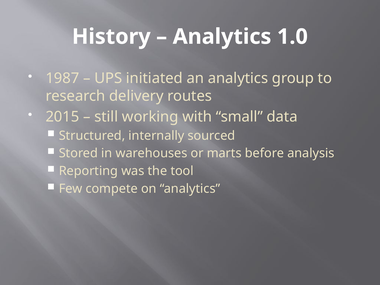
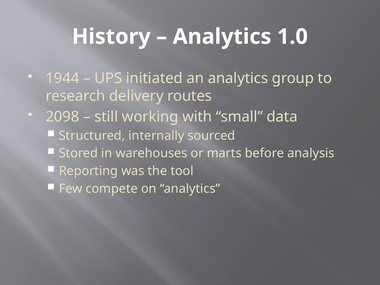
1987: 1987 -> 1944
2015: 2015 -> 2098
